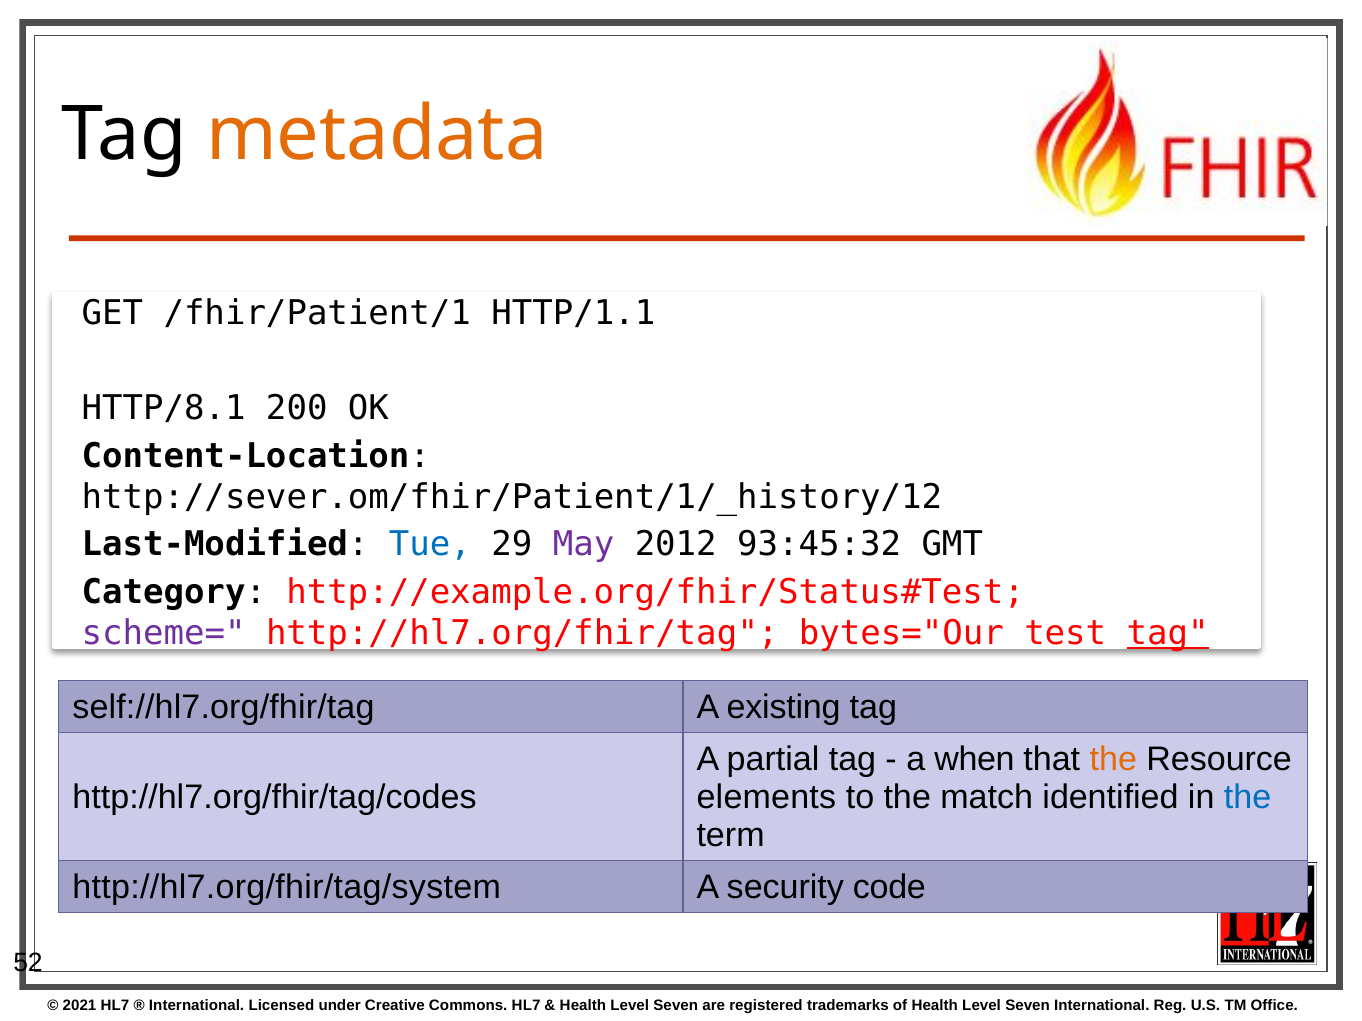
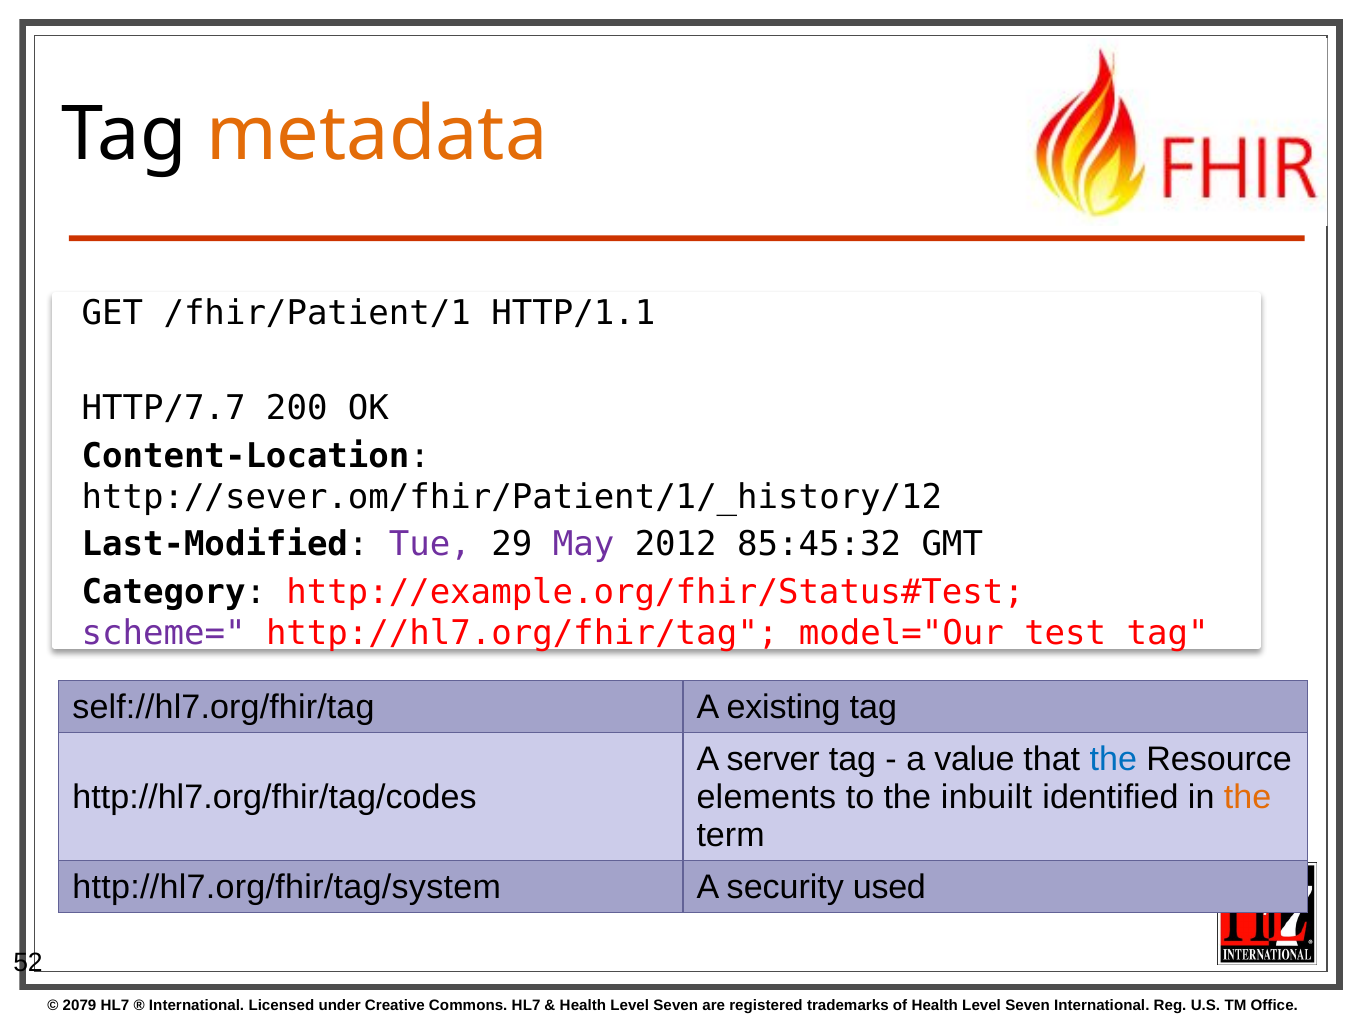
HTTP/8.1: HTTP/8.1 -> HTTP/7.7
Tue colour: blue -> purple
93:45:32: 93:45:32 -> 85:45:32
bytes="Our: bytes="Our -> model="Our
tag at (1168, 633) underline: present -> none
partial: partial -> server
when: when -> value
the at (1113, 759) colour: orange -> blue
match: match -> inbuilt
the at (1248, 797) colour: blue -> orange
code: code -> used
2021: 2021 -> 2079
